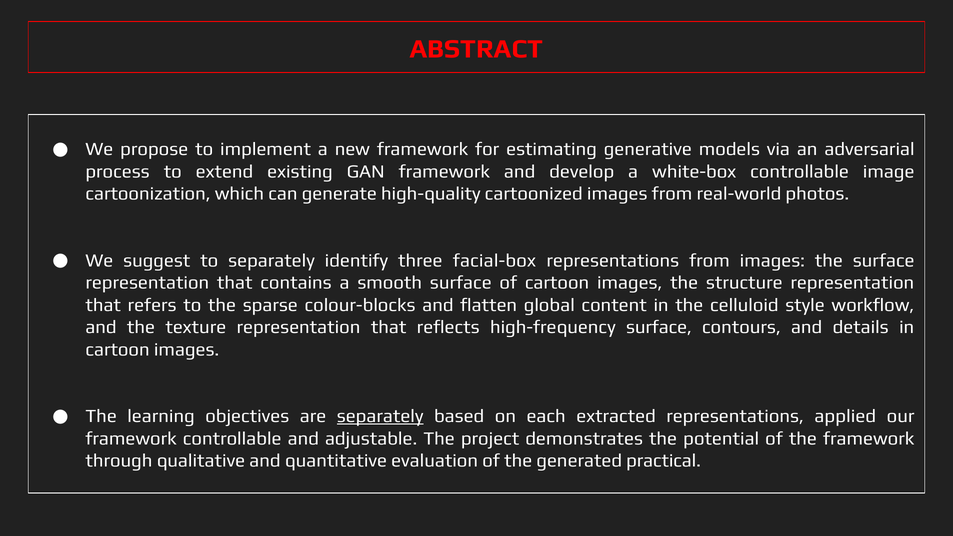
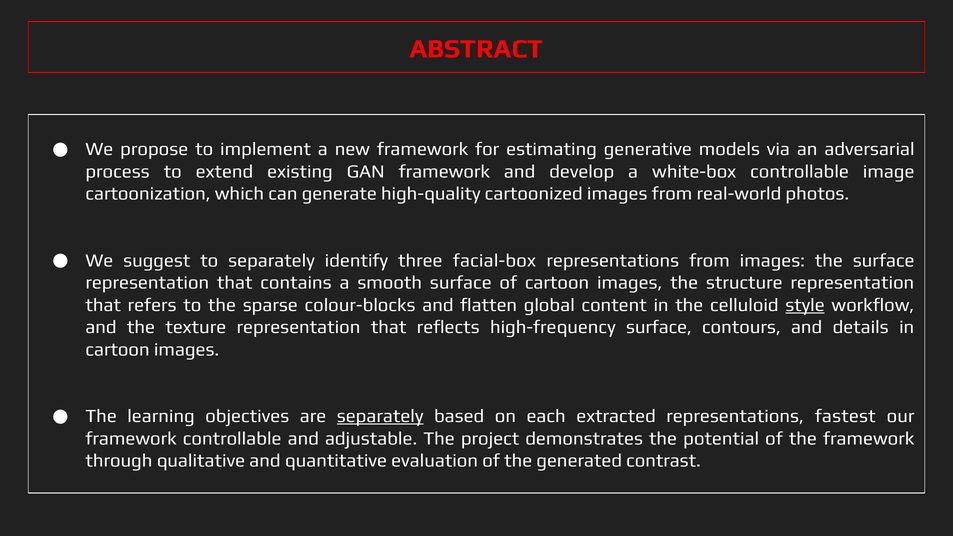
style underline: none -> present
applied: applied -> fastest
practical: practical -> contrast
